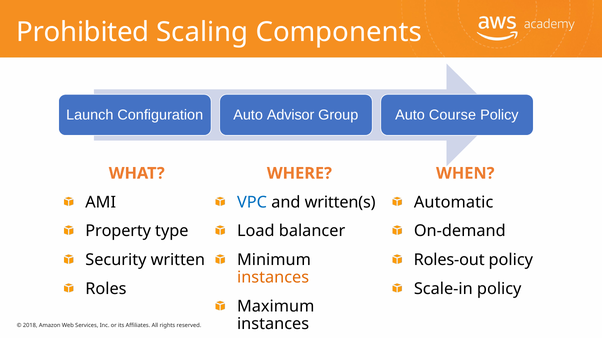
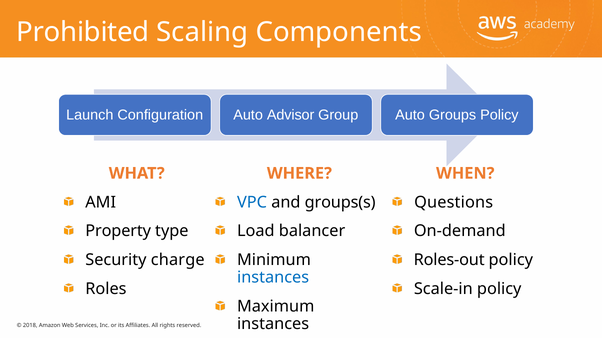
Course: Course -> Groups
written(s: written(s -> groups(s
Automatic: Automatic -> Questions
written: written -> charge
instances at (273, 278) colour: orange -> blue
